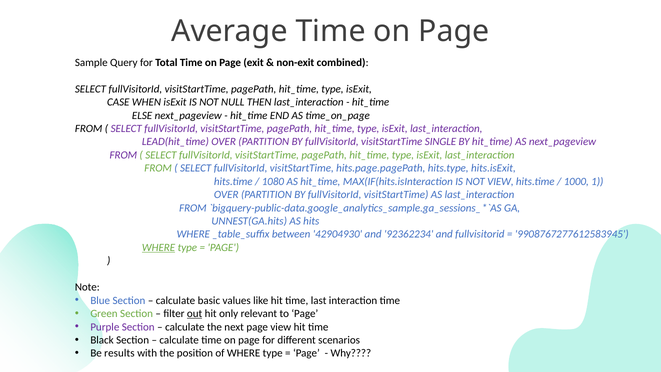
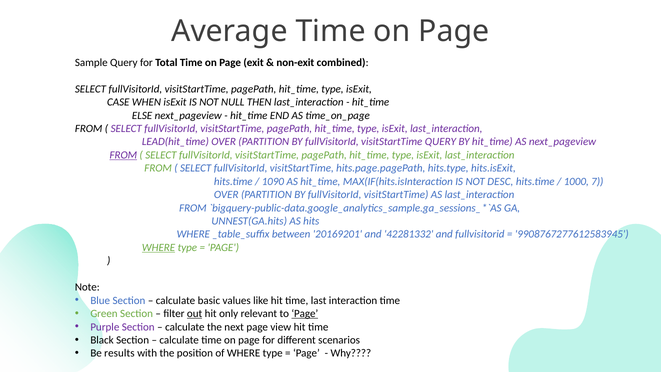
visitStartTime SINGLE: SINGLE -> QUERY
FROM at (123, 155) underline: none -> present
1080: 1080 -> 1090
NOT VIEW: VIEW -> DESC
1: 1 -> 7
42904930: 42904930 -> 20169201
92362234: 92362234 -> 42281332
Page at (305, 314) underline: none -> present
